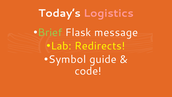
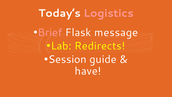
Brief colour: light green -> pink
Symbol: Symbol -> Session
code: code -> have
